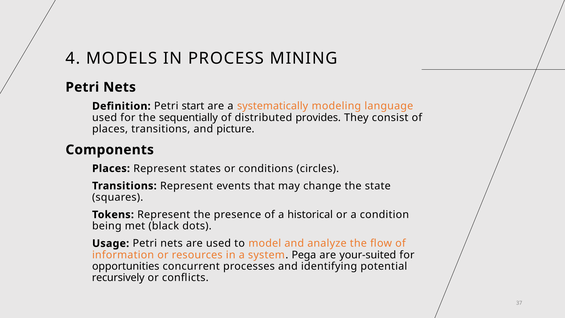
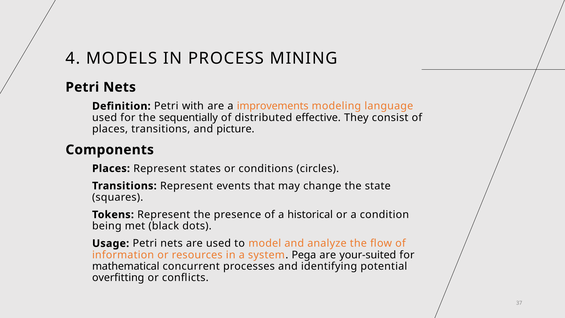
start: start -> with
systematically: systematically -> improvements
provides: provides -> effective
opportunities: opportunities -> mathematical
recursively: recursively -> overfitting
